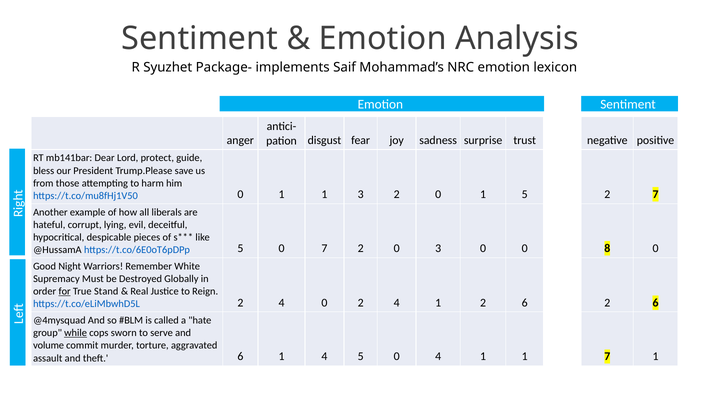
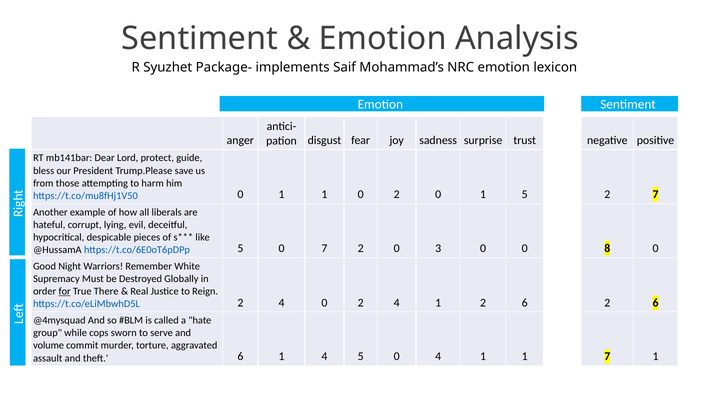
1 3: 3 -> 0
Stand: Stand -> There
while underline: present -> none
